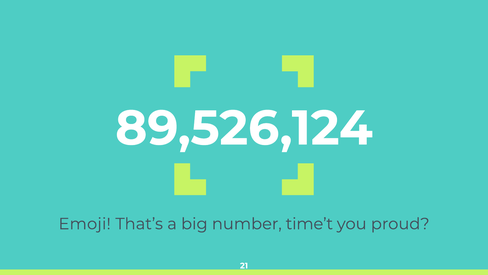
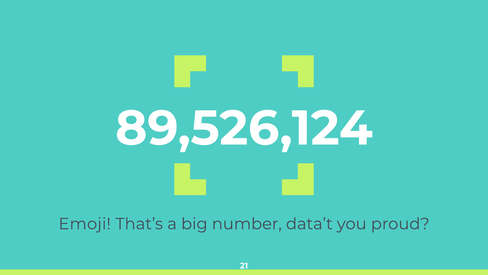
time’t: time’t -> data’t
